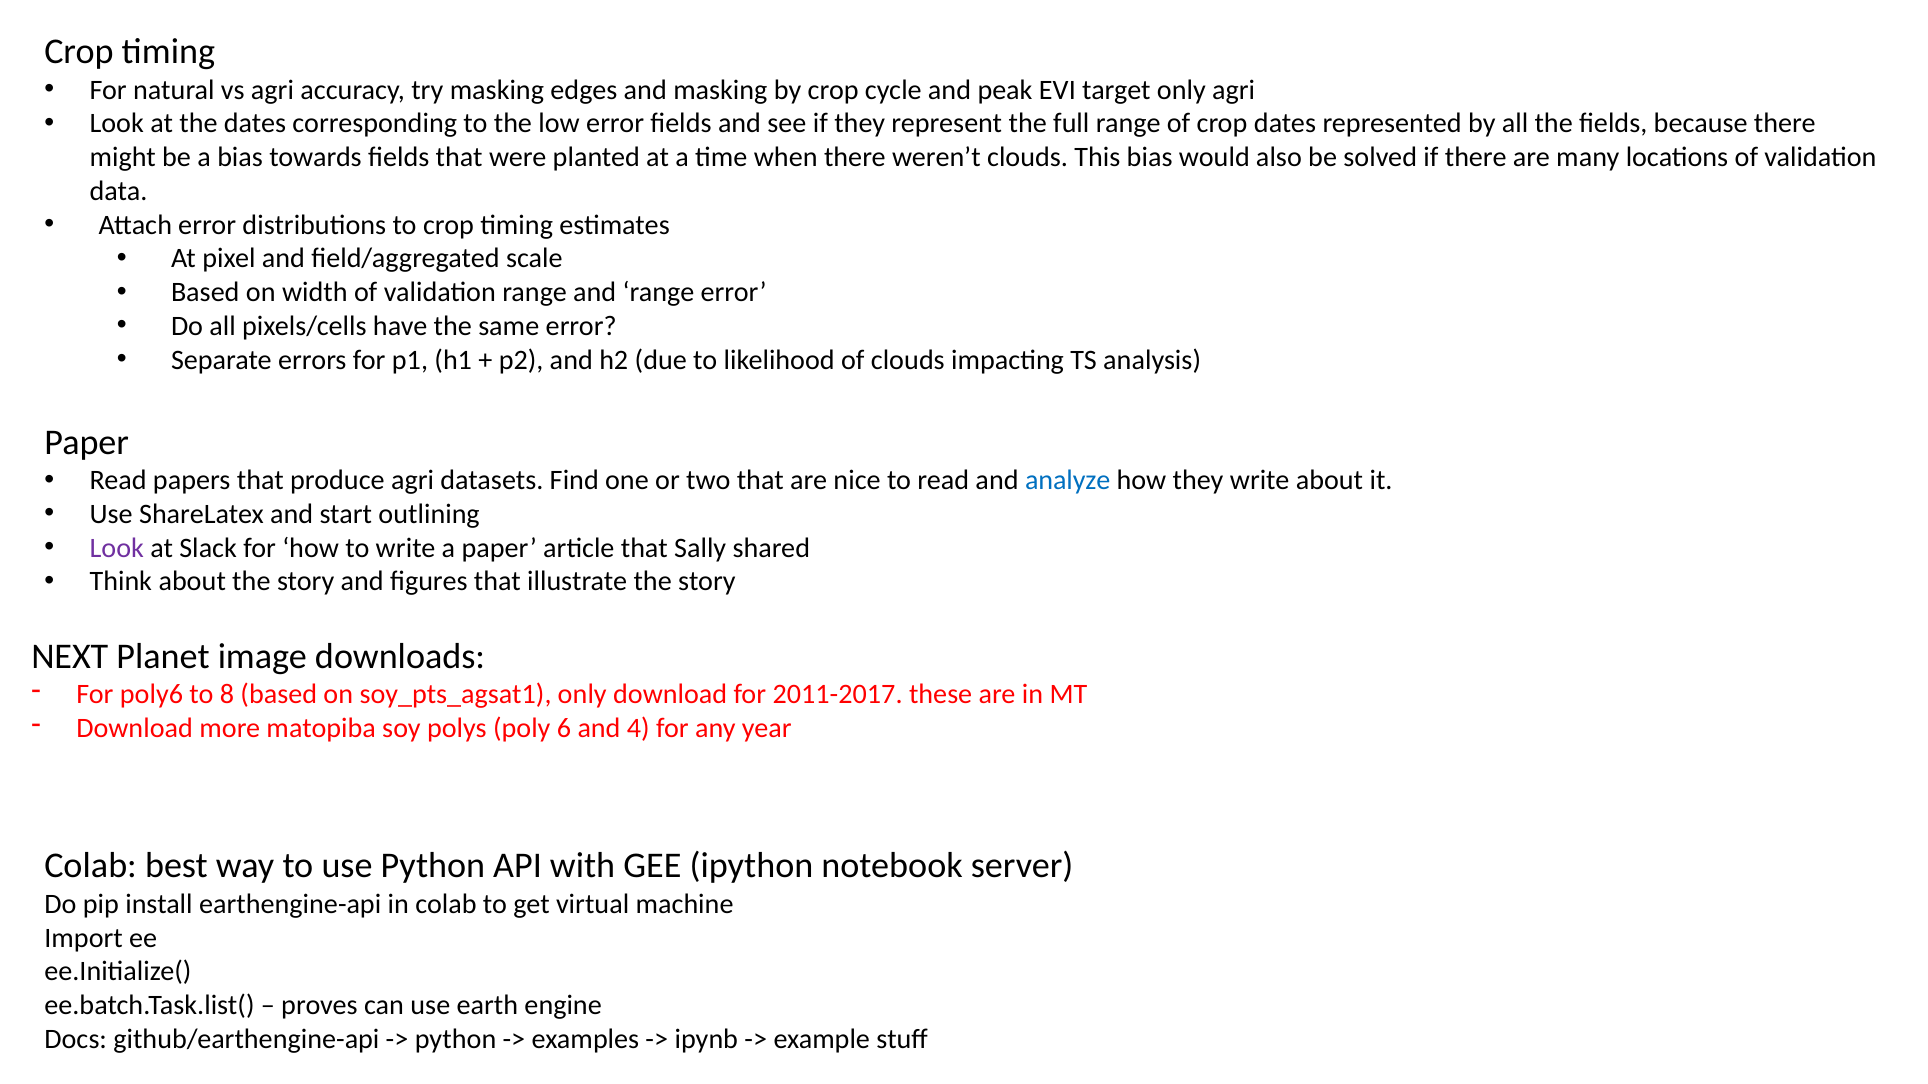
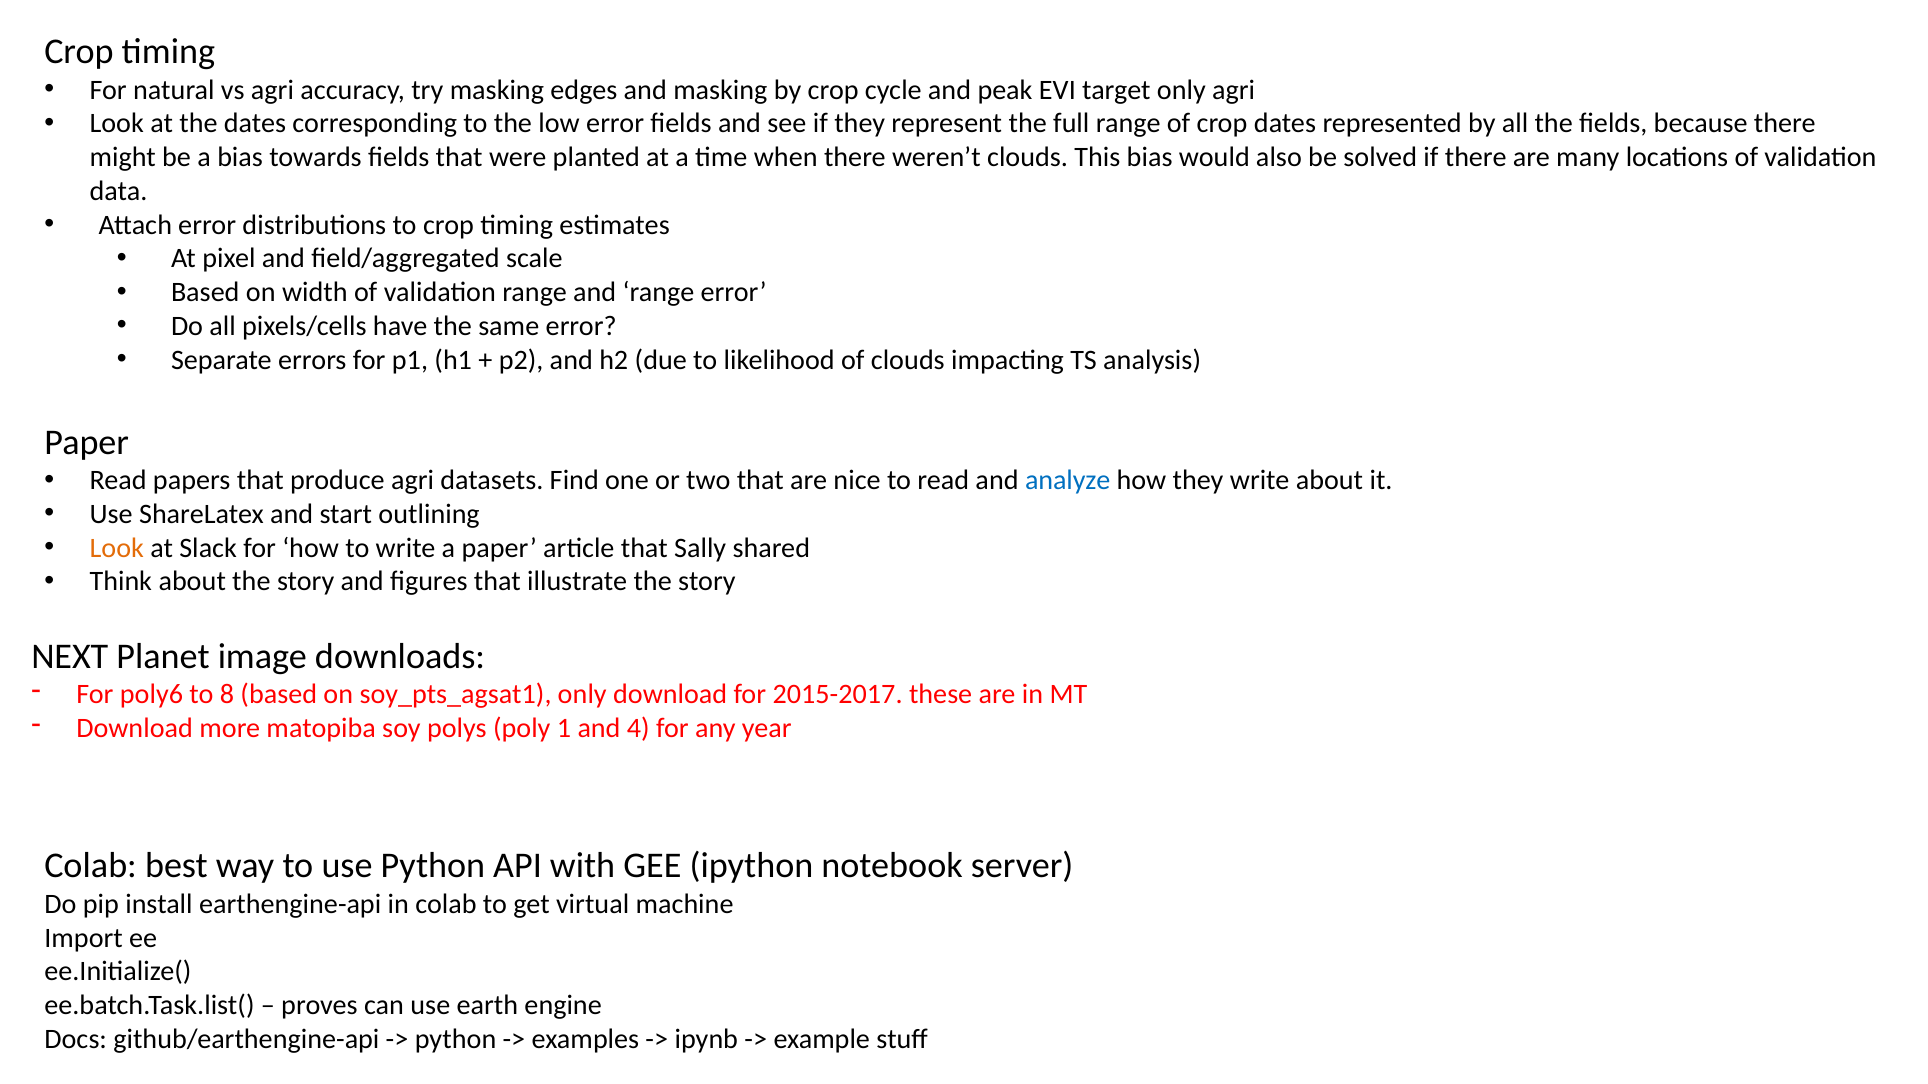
Look at (117, 548) colour: purple -> orange
2011-2017: 2011-2017 -> 2015-2017
6: 6 -> 1
